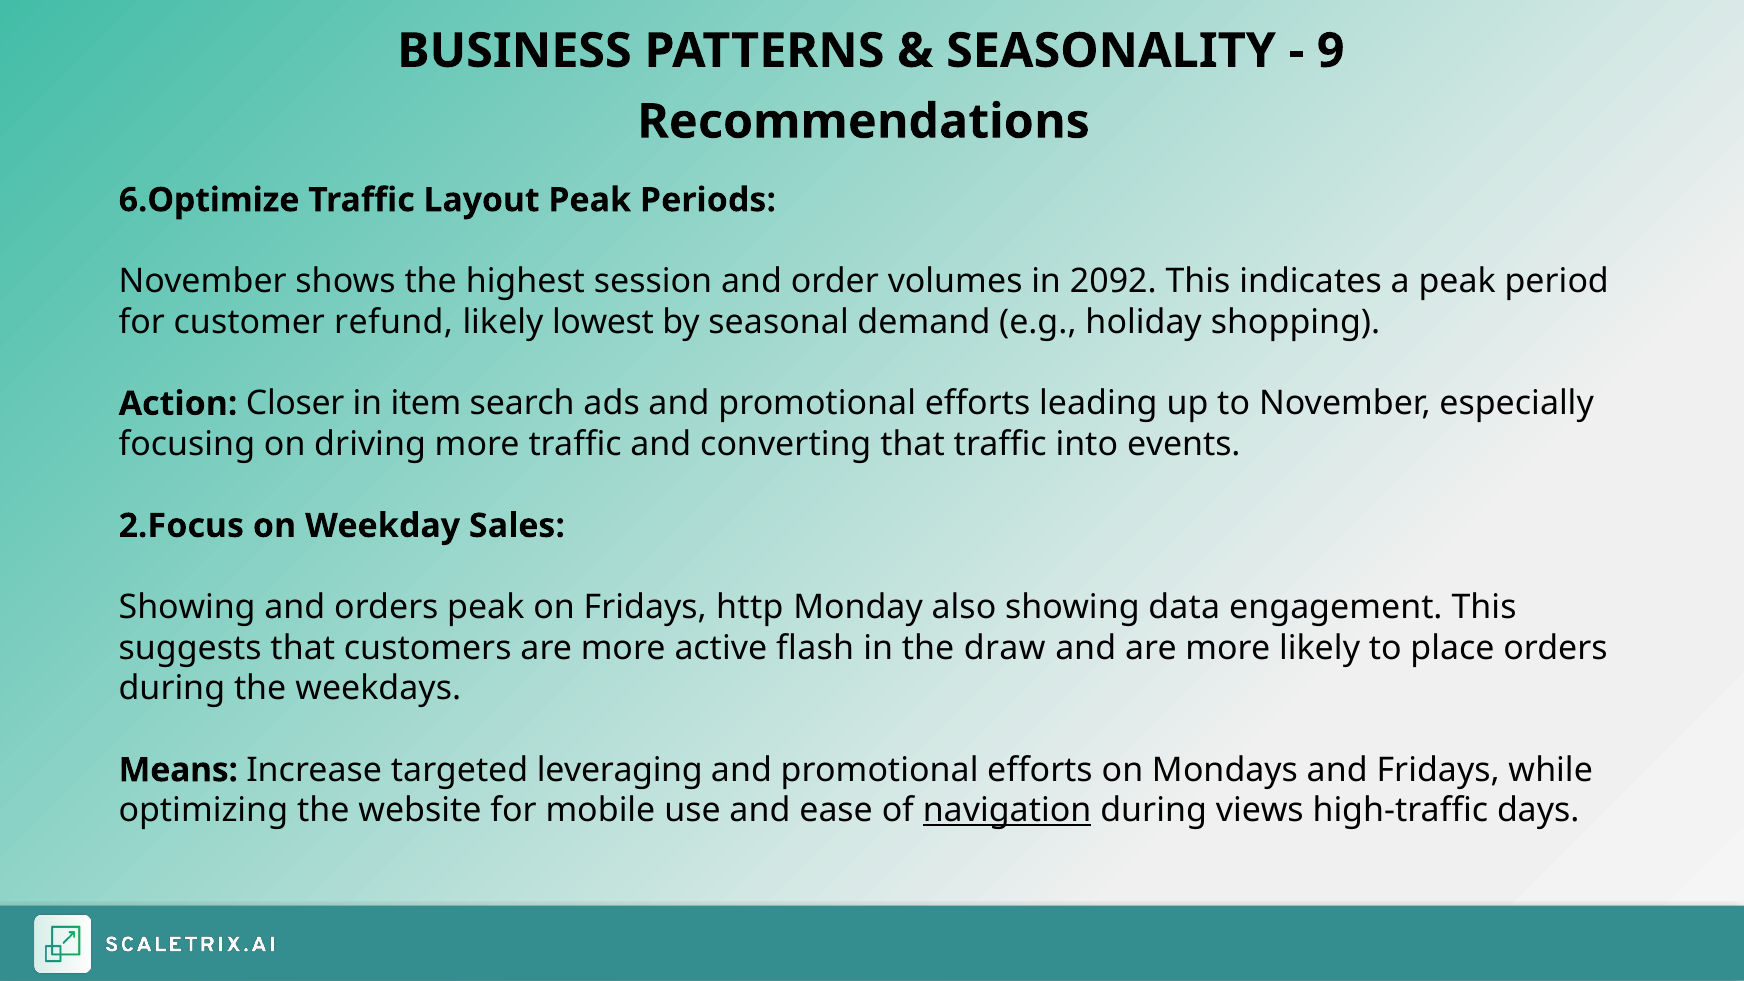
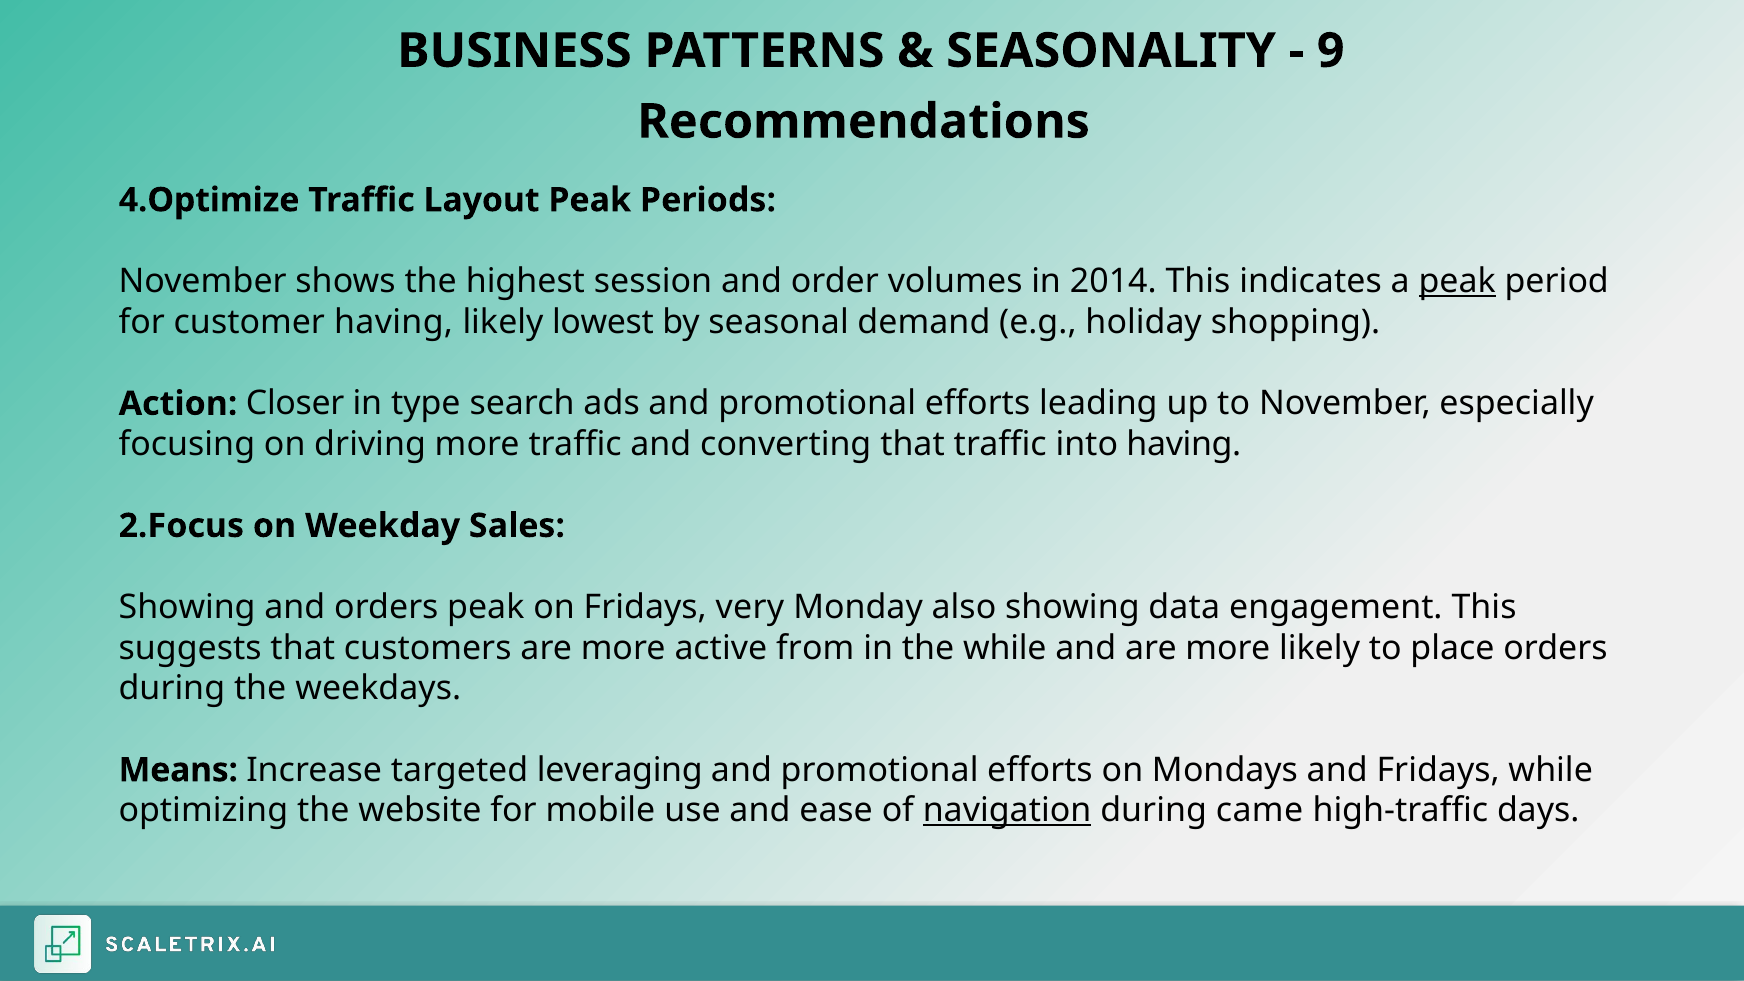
6.Optimize: 6.Optimize -> 4.Optimize
2092: 2092 -> 2014
peak at (1457, 282) underline: none -> present
customer refund: refund -> having
item: item -> type
into events: events -> having
http: http -> very
flash: flash -> from
the draw: draw -> while
views: views -> came
